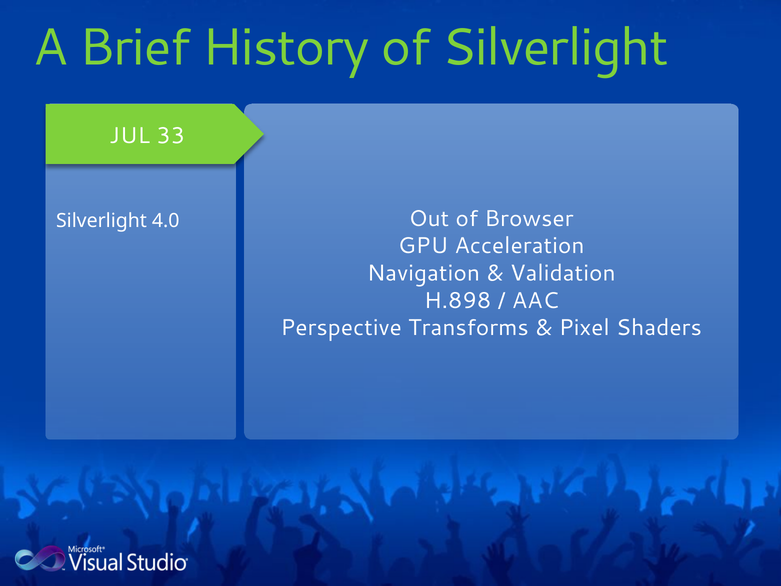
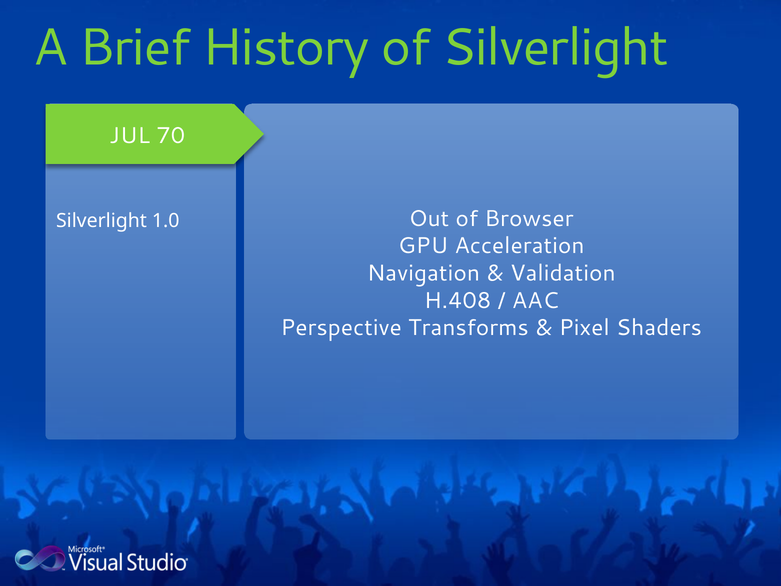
33: 33 -> 70
4.0: 4.0 -> 1.0
H.898: H.898 -> H.408
